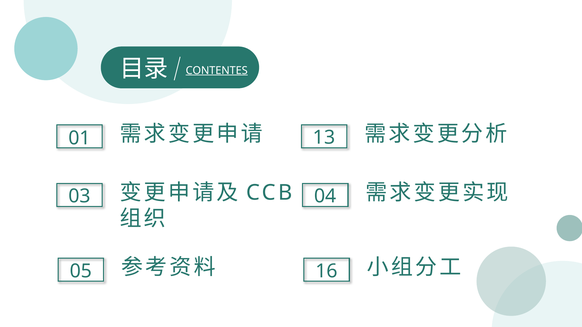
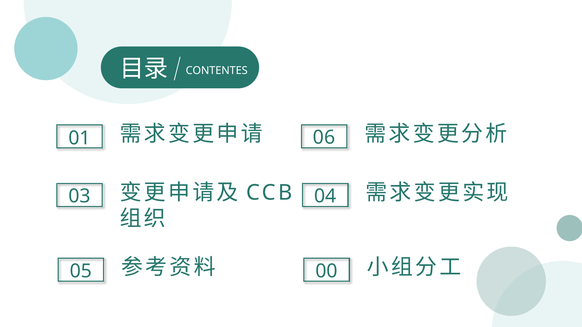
CONTENTES underline: present -> none
13: 13 -> 06
16: 16 -> 00
